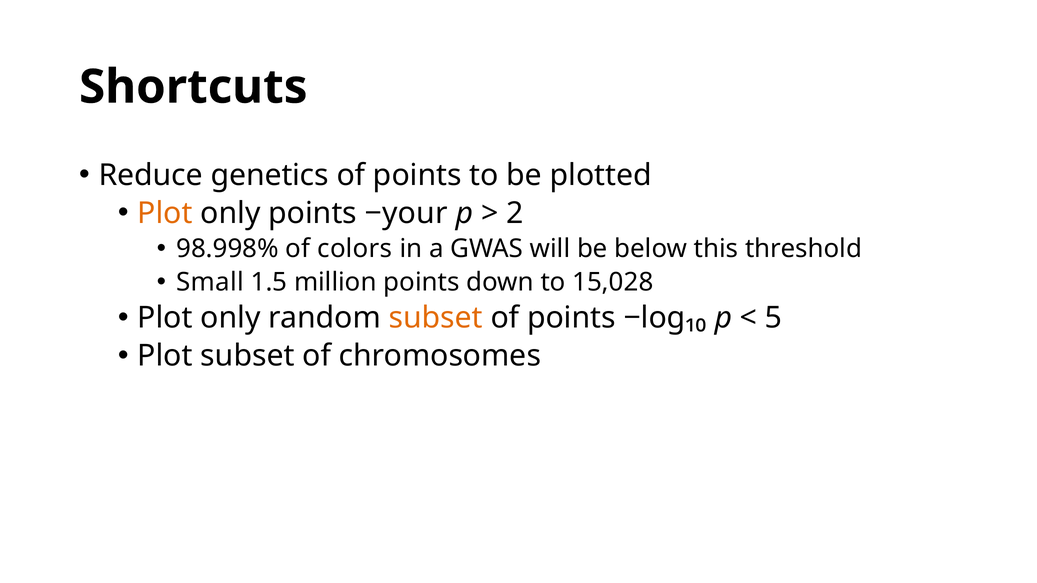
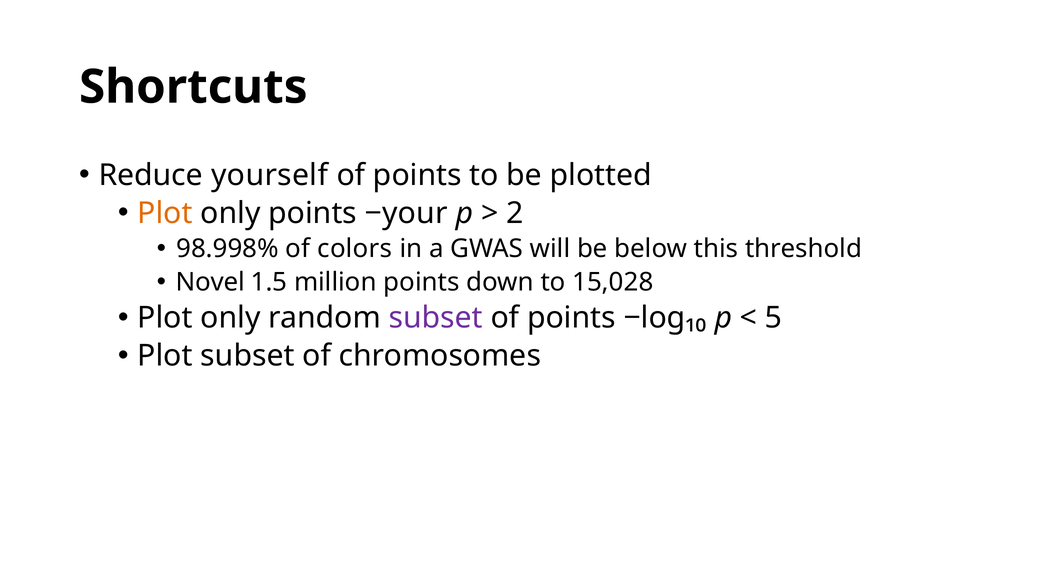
genetics: genetics -> yourself
Small: Small -> Novel
subset at (436, 318) colour: orange -> purple
